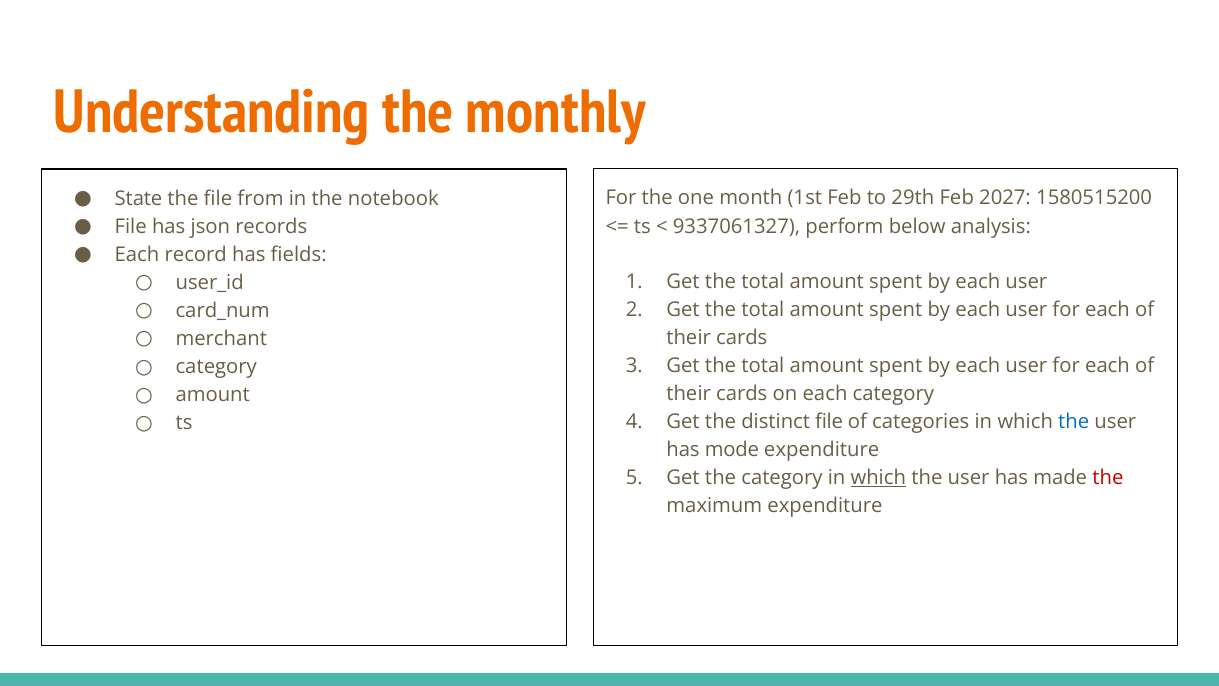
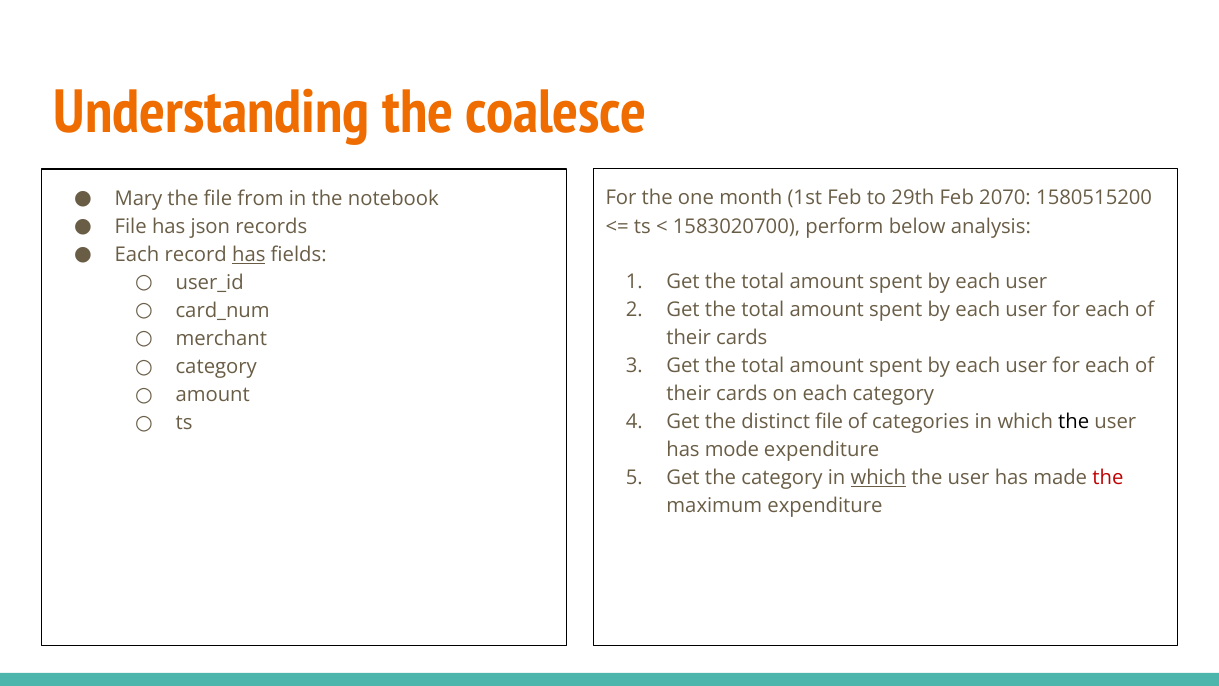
monthly: monthly -> coalesce
State: State -> Mary
2027: 2027 -> 2070
9337061327: 9337061327 -> 1583020700
has at (249, 254) underline: none -> present
the at (1074, 421) colour: blue -> black
